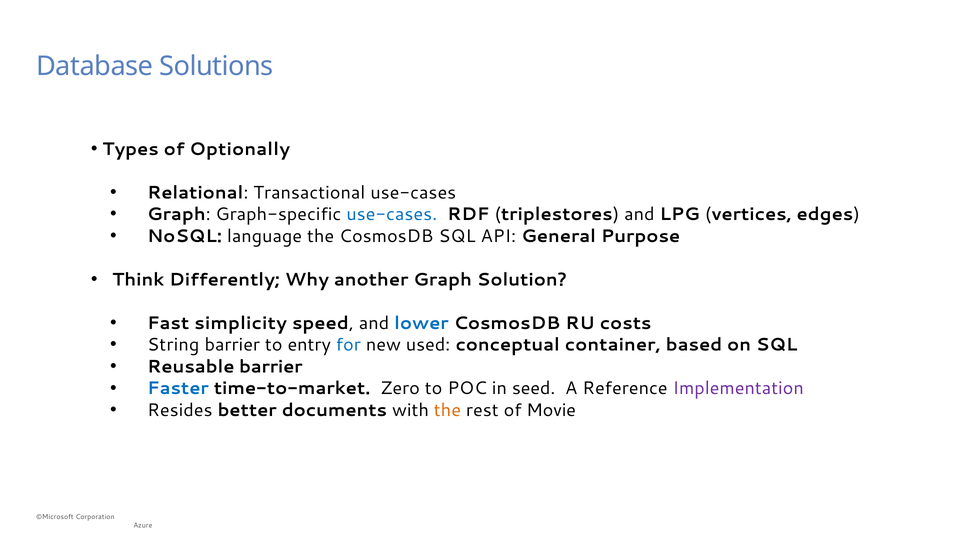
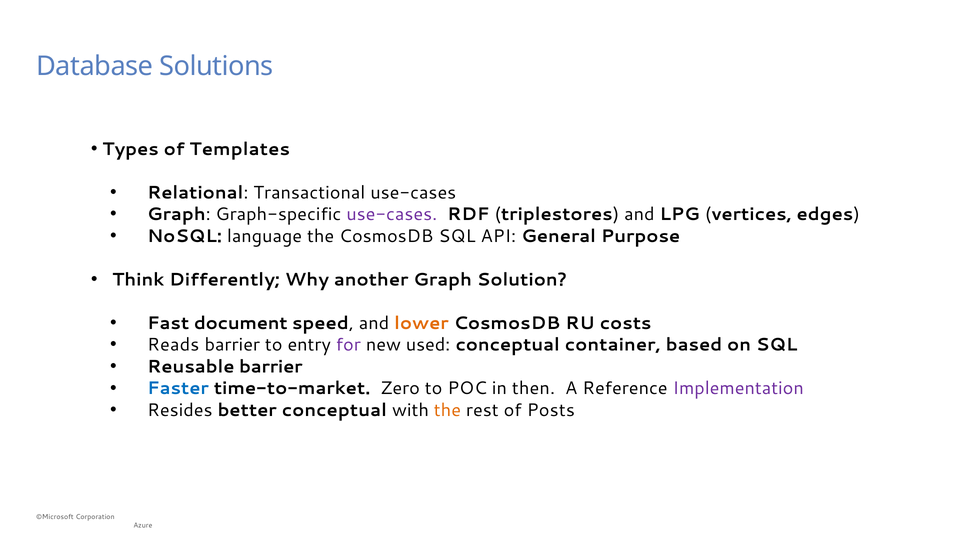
Optionally: Optionally -> Templates
use-cases at (392, 214) colour: blue -> purple
simplicity: simplicity -> document
lower colour: blue -> orange
String: String -> Reads
for colour: blue -> purple
seed: seed -> then
better documents: documents -> conceptual
Movie: Movie -> Posts
